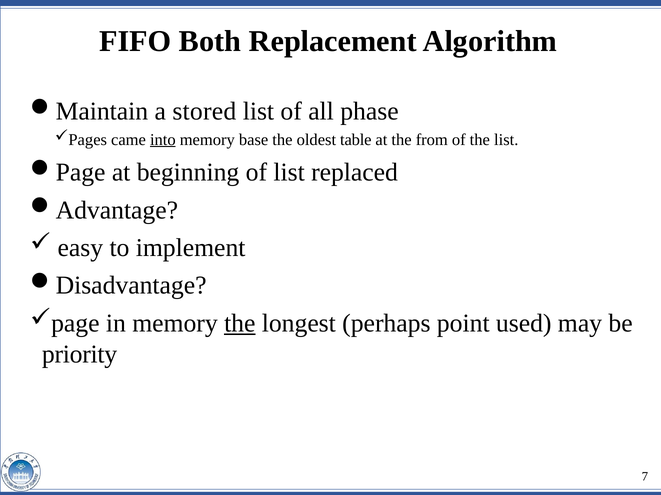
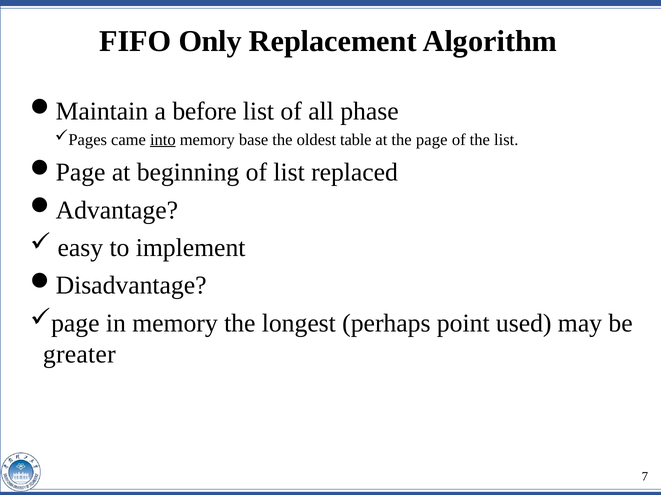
Both: Both -> Only
stored: stored -> before
from: from -> page
the at (240, 324) underline: present -> none
priority: priority -> greater
